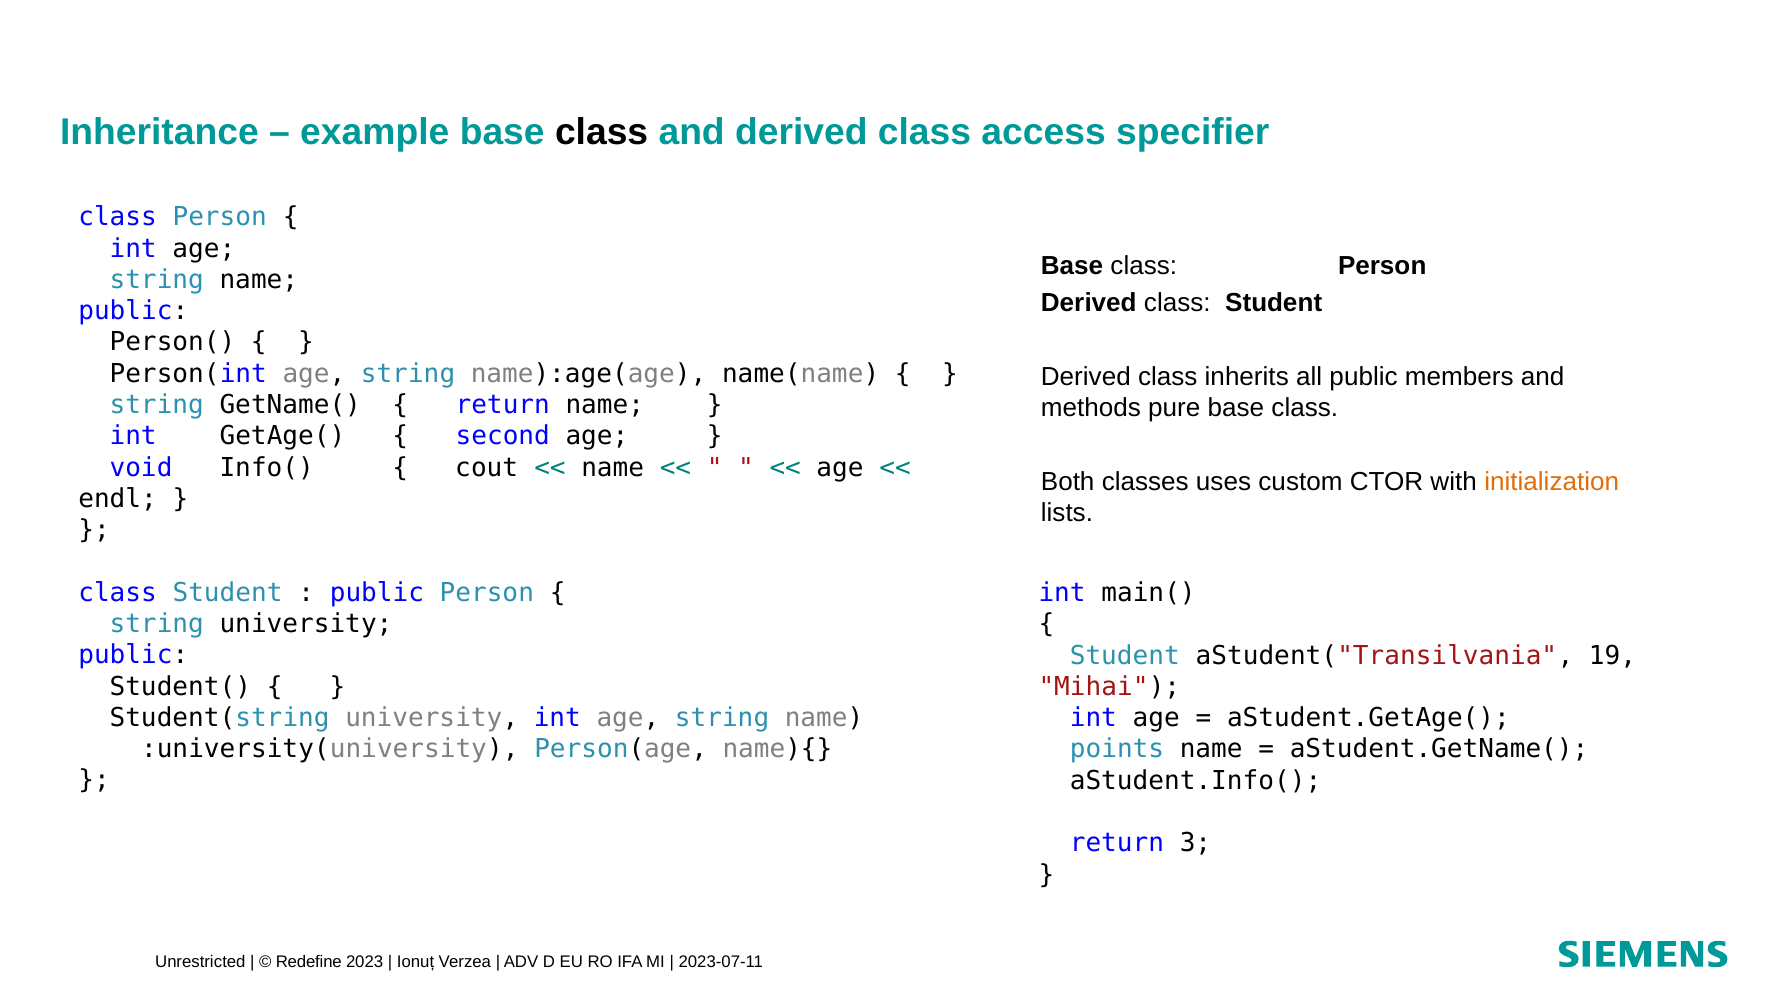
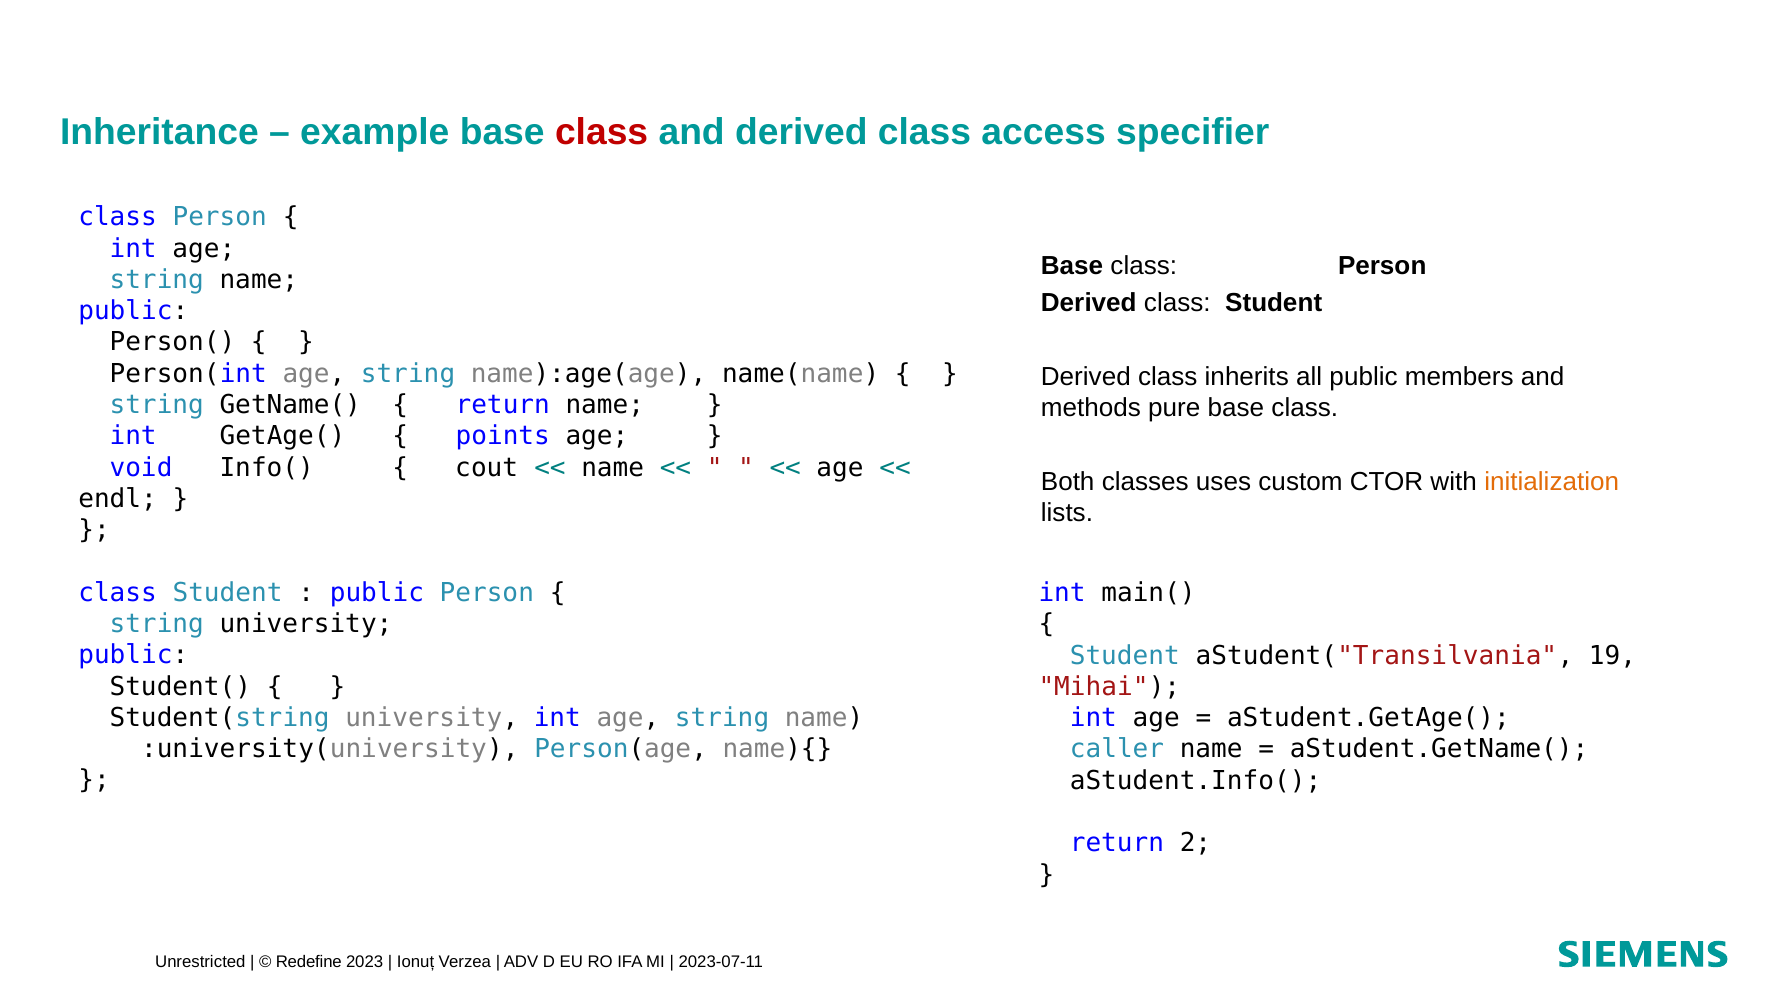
class at (602, 132) colour: black -> red
second: second -> points
points: points -> caller
3: 3 -> 2
